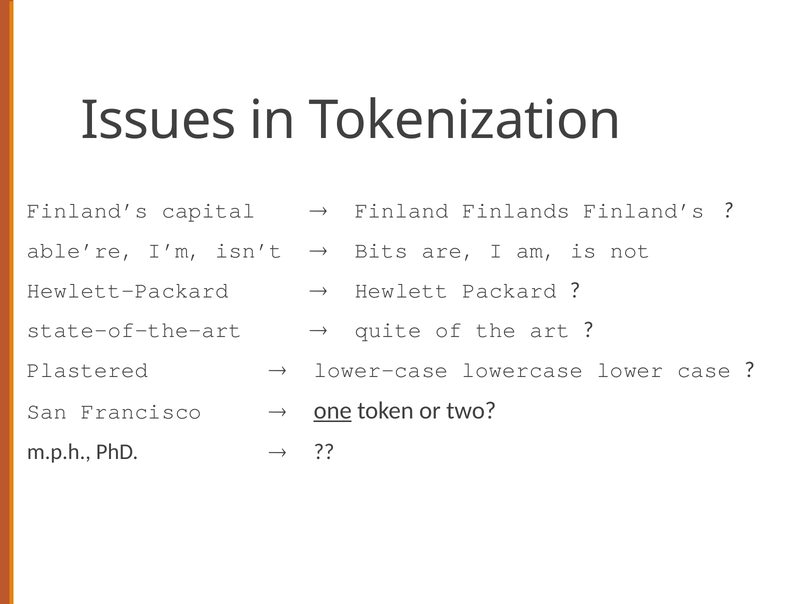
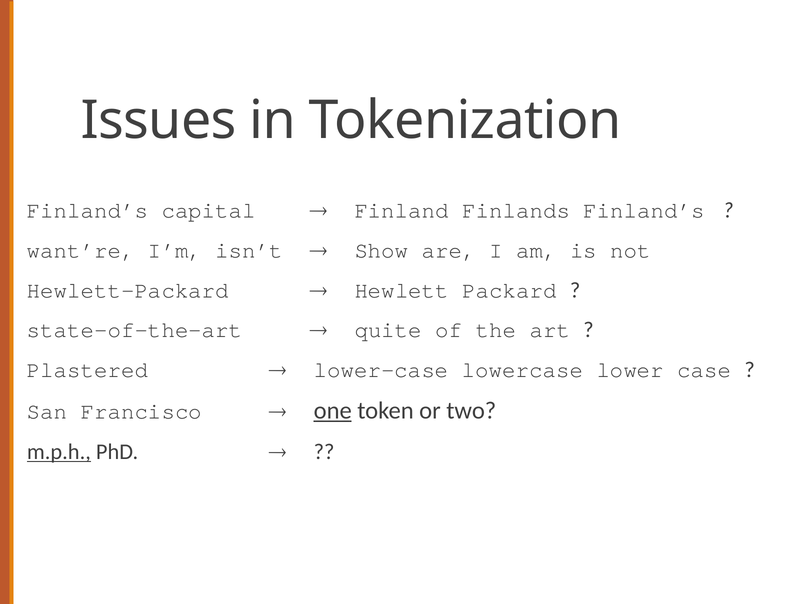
able’re: able’re -> want’re
Bits: Bits -> Show
m.p.h underline: none -> present
